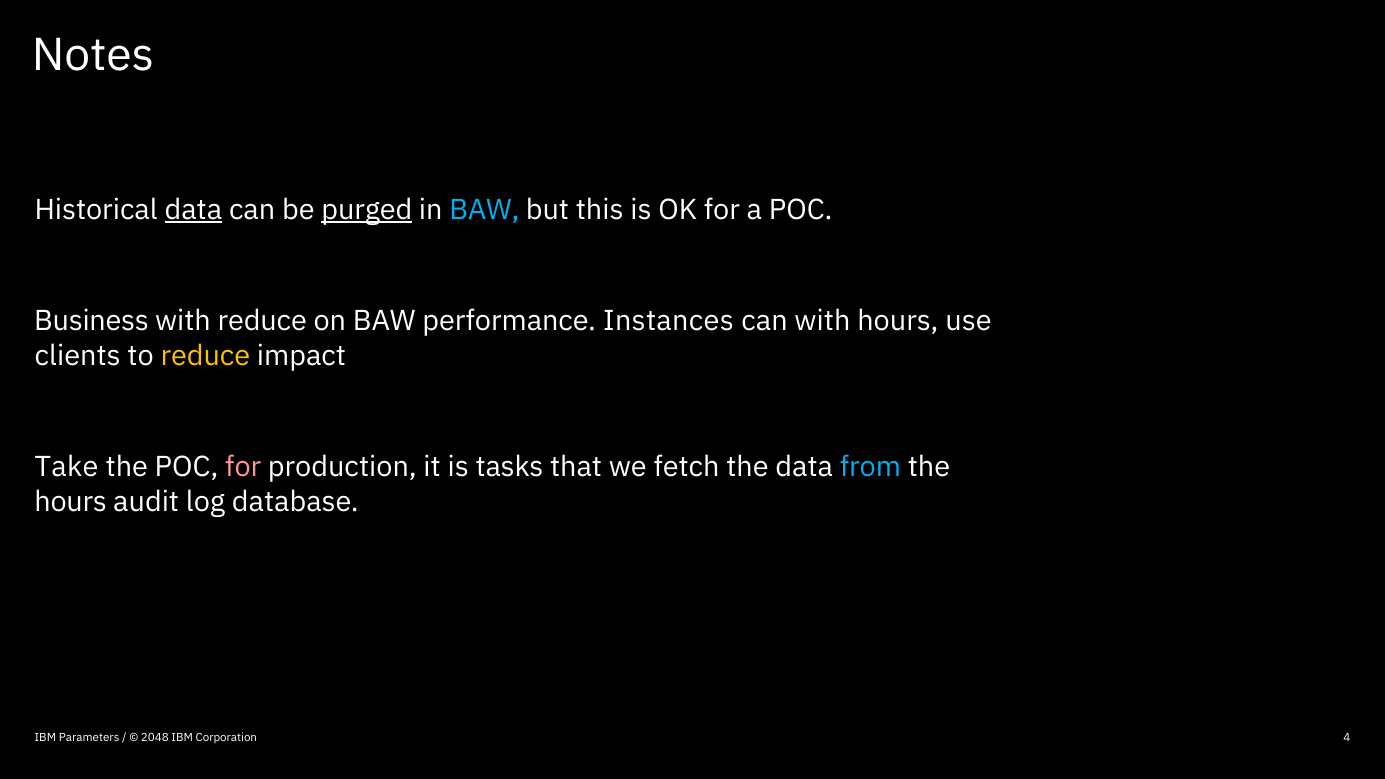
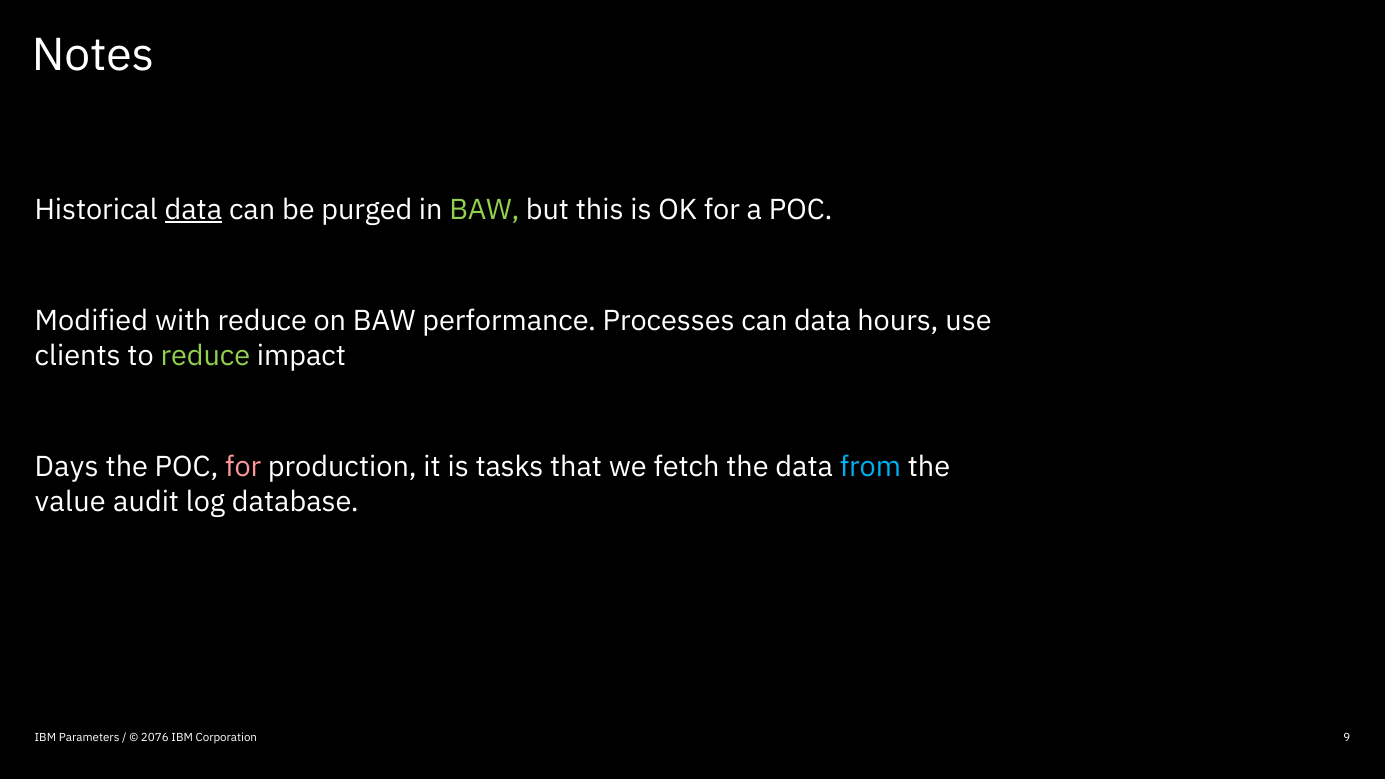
purged underline: present -> none
BAW at (484, 210) colour: light blue -> light green
Business: Business -> Modified
Instances: Instances -> Processes
can with: with -> data
reduce at (205, 356) colour: yellow -> light green
Take: Take -> Days
hours at (71, 502): hours -> value
2048: 2048 -> 2076
4: 4 -> 9
